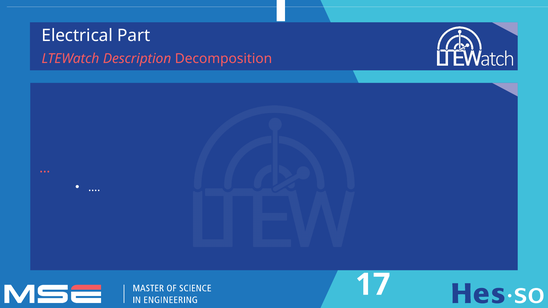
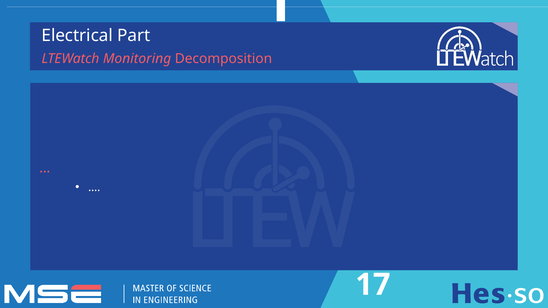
Description: Description -> Monitoring
